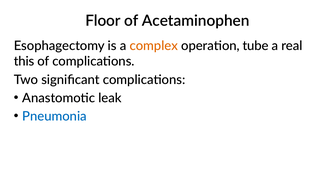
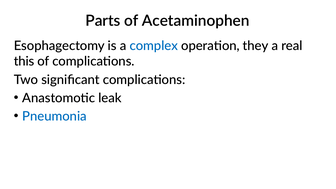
Floor: Floor -> Parts
complex colour: orange -> blue
tube: tube -> they
